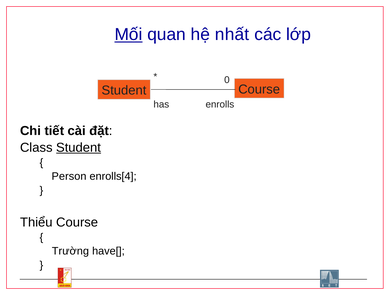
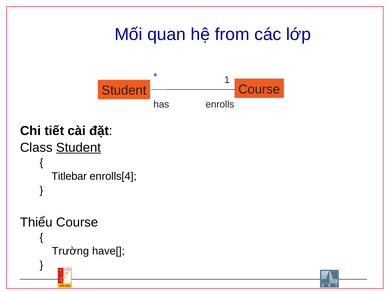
Mối underline: present -> none
nhất: nhất -> from
0: 0 -> 1
Person: Person -> Titlebar
